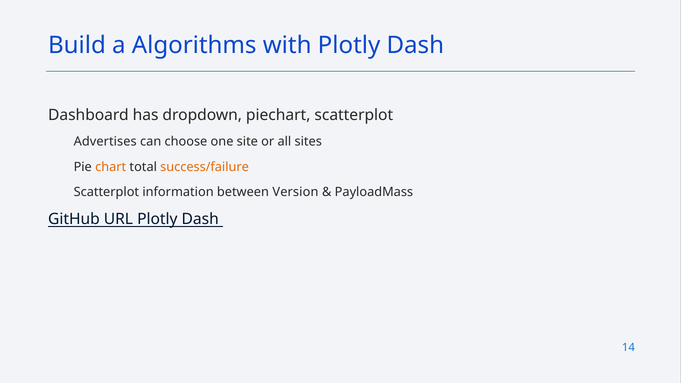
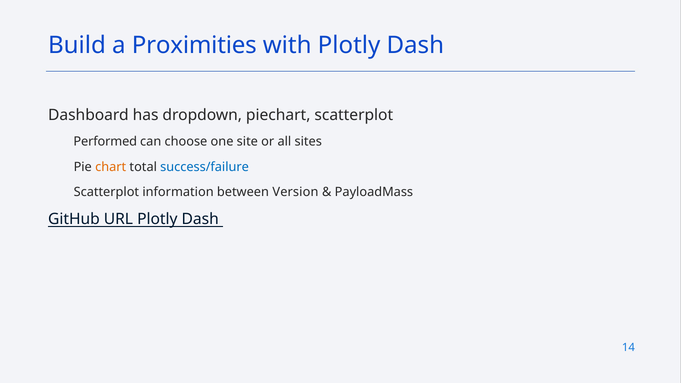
Algorithms: Algorithms -> Proximities
Advertises: Advertises -> Performed
success/failure colour: orange -> blue
